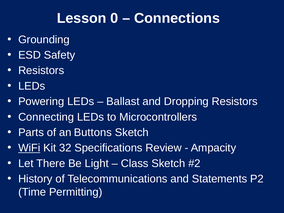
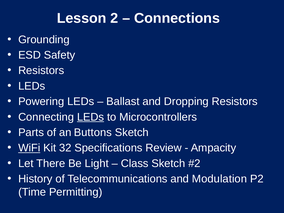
0: 0 -> 2
LEDs at (91, 117) underline: none -> present
Statements: Statements -> Modulation
